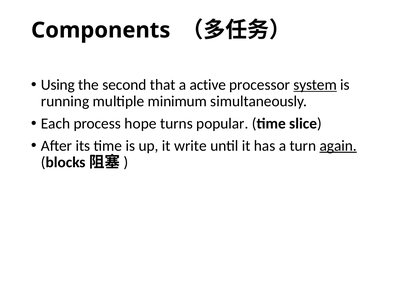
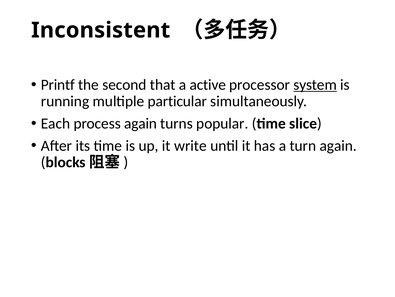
Components: Components -> Inconsistent
Using: Using -> Printf
minimum: minimum -> particular
process hope: hope -> again
again at (338, 145) underline: present -> none
